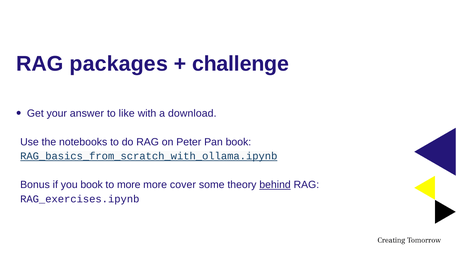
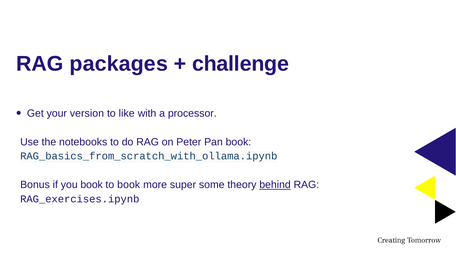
answer: answer -> version
download: download -> processor
RAG_basics_from_scratch_with_ollama.ipynb underline: present -> none
to more: more -> book
cover: cover -> super
